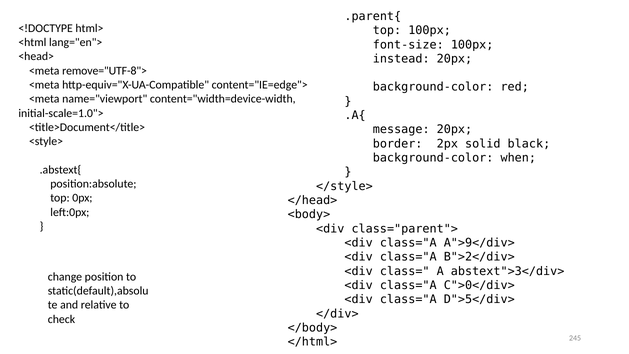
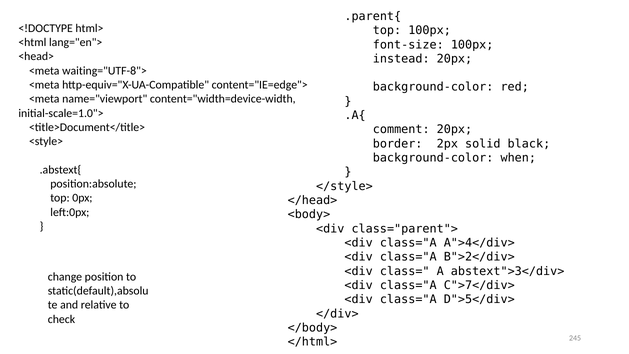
remove="UTF-8">: remove="UTF-8"> -> waiting="UTF-8">
message: message -> comment
A">9</div>: A">9</div> -> A">4</div>
C">0</div>: C">0</div> -> C">7</div>
